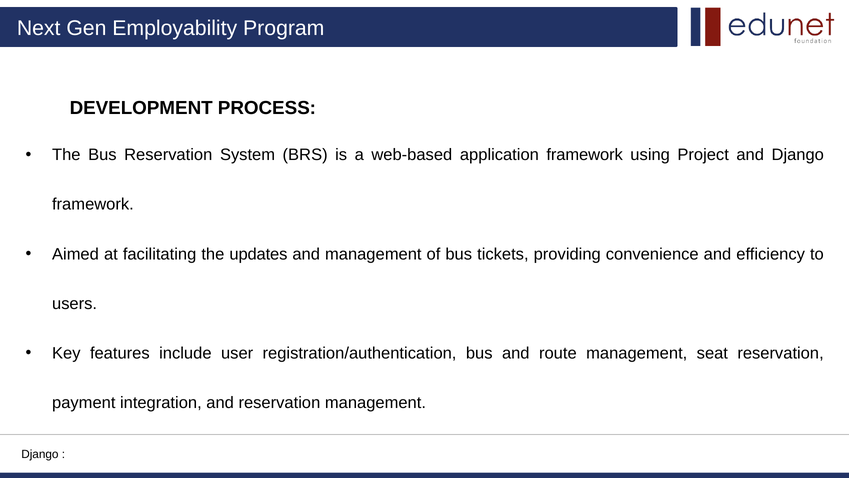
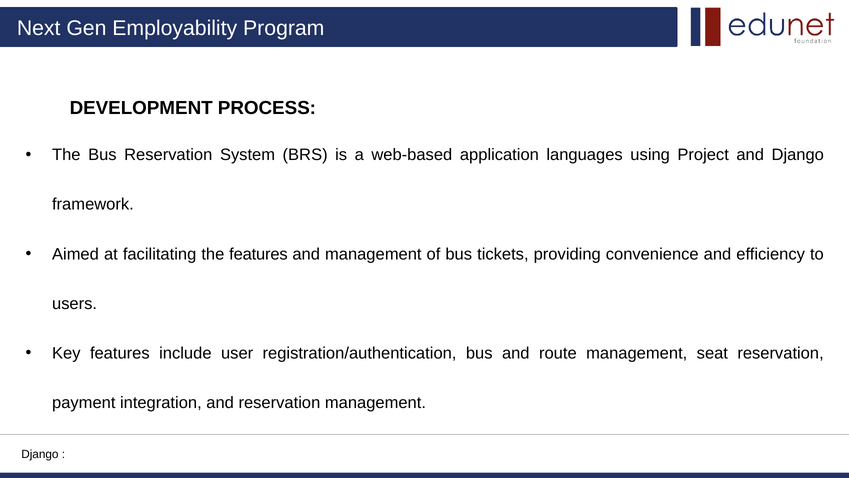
application framework: framework -> languages
the updates: updates -> features
